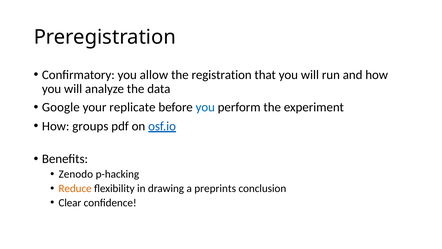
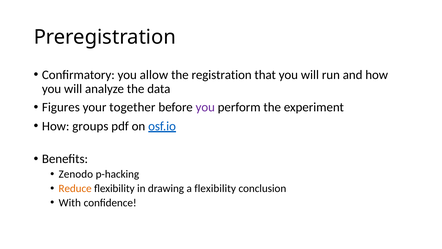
Google: Google -> Figures
replicate: replicate -> together
you at (205, 107) colour: blue -> purple
a preprints: preprints -> flexibility
Clear: Clear -> With
